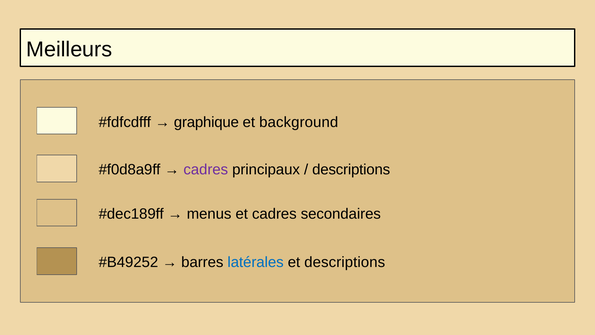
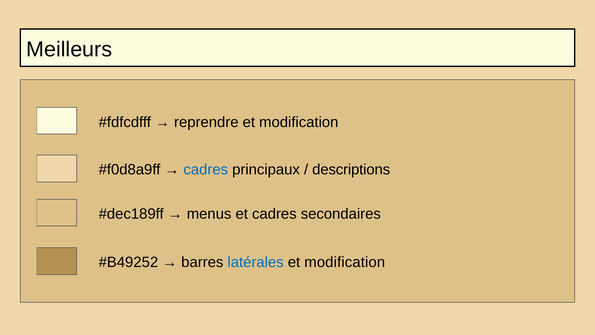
graphique: graphique -> reprendre
background at (299, 122): background -> modification
cadres at (206, 169) colour: purple -> blue
descriptions at (345, 262): descriptions -> modification
